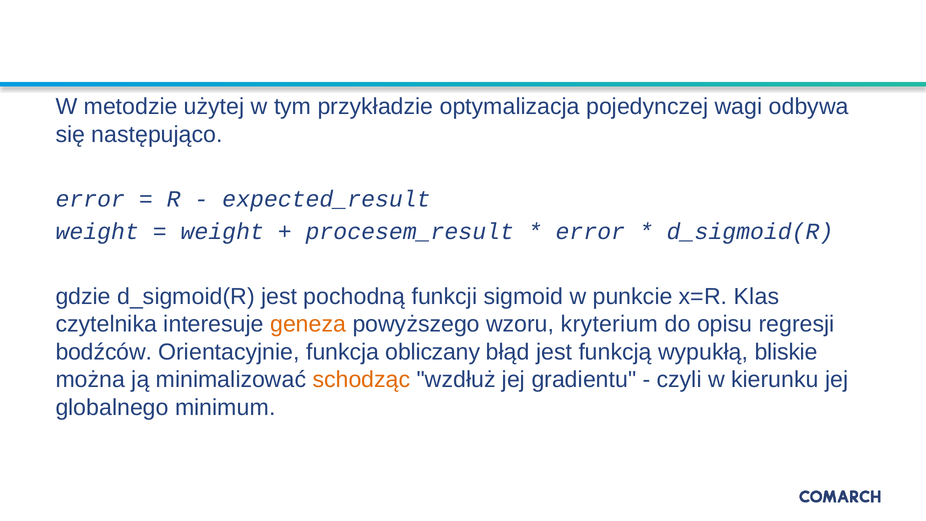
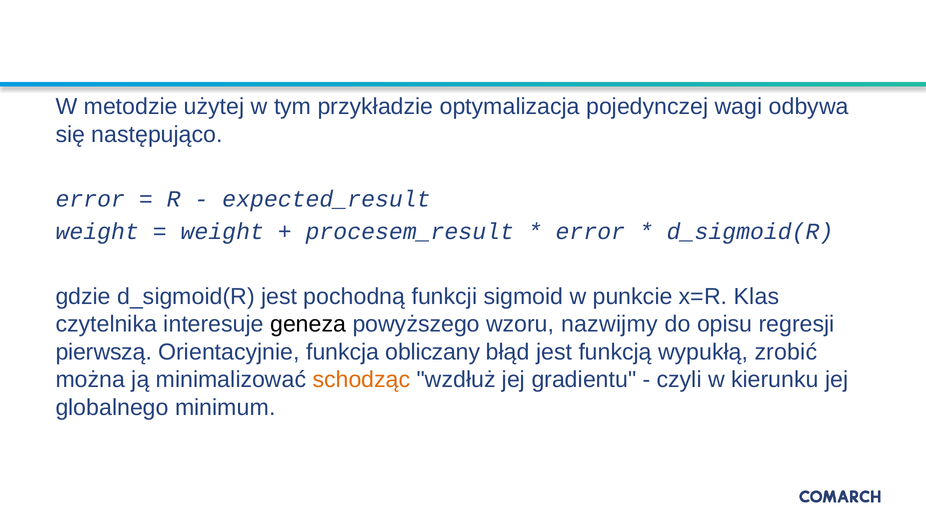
geneza colour: orange -> black
kryterium: kryterium -> nazwijmy
bodźców: bodźców -> pierwszą
bliskie: bliskie -> zrobić
